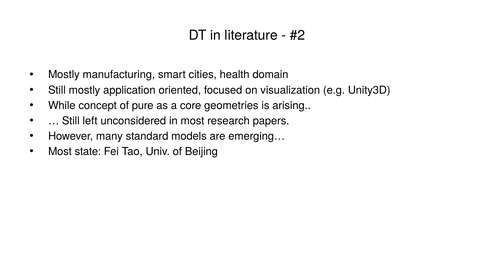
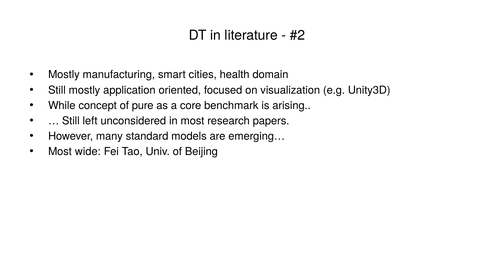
geometries: geometries -> benchmark
state: state -> wide
